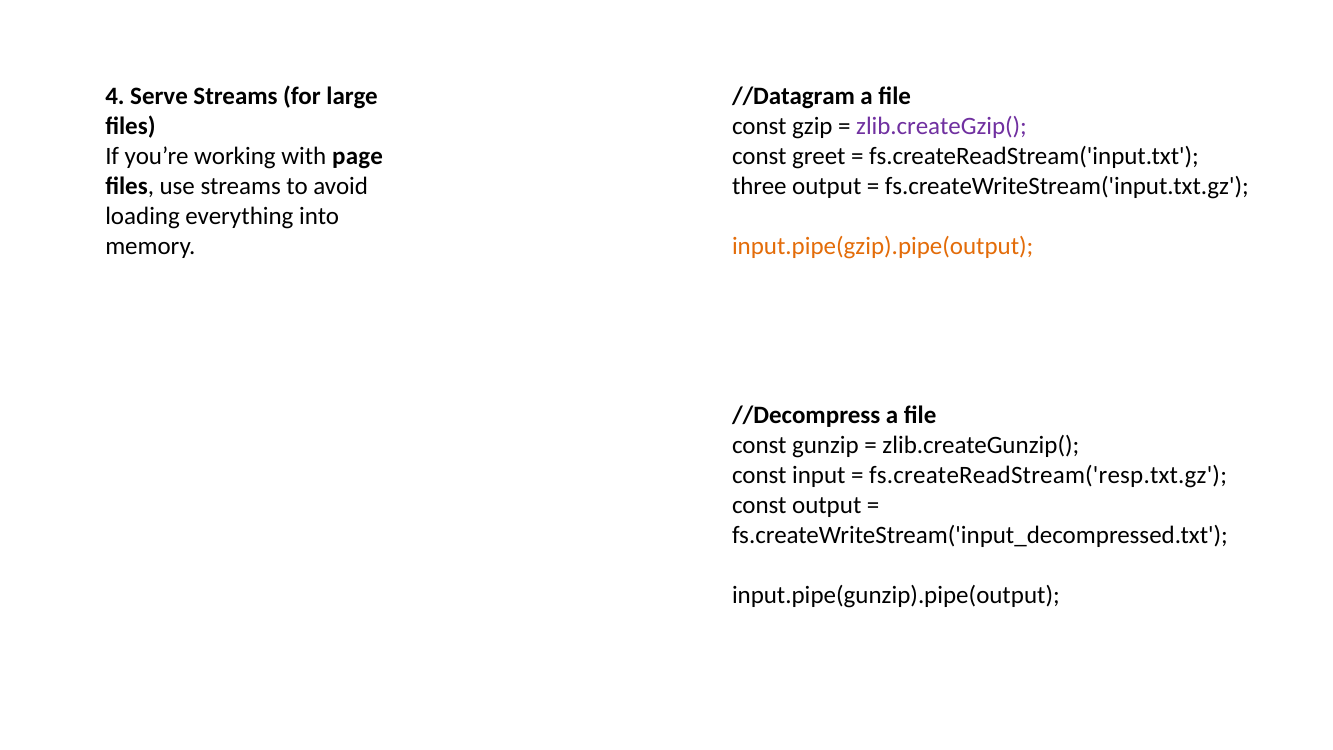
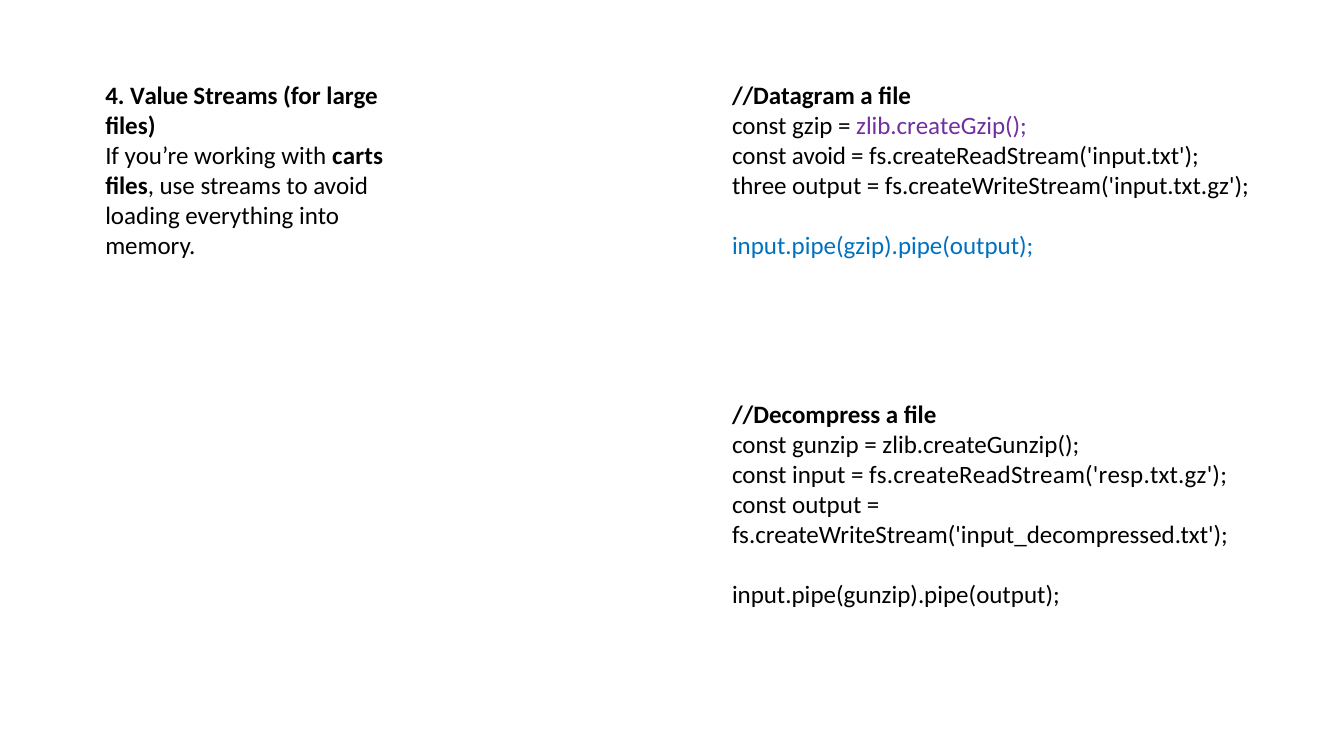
Serve: Serve -> Value
page: page -> carts
const greet: greet -> avoid
input.pipe(gzip).pipe(output colour: orange -> blue
